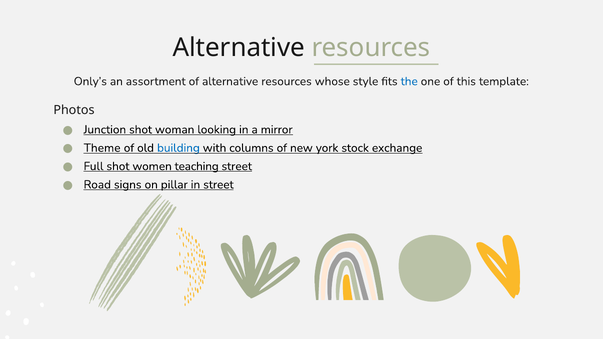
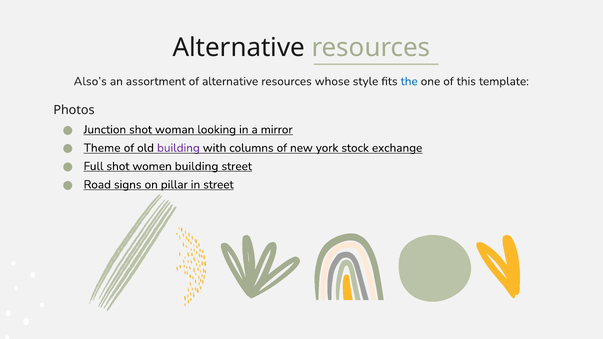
Only’s: Only’s -> Also’s
building at (178, 148) colour: blue -> purple
women teaching: teaching -> building
